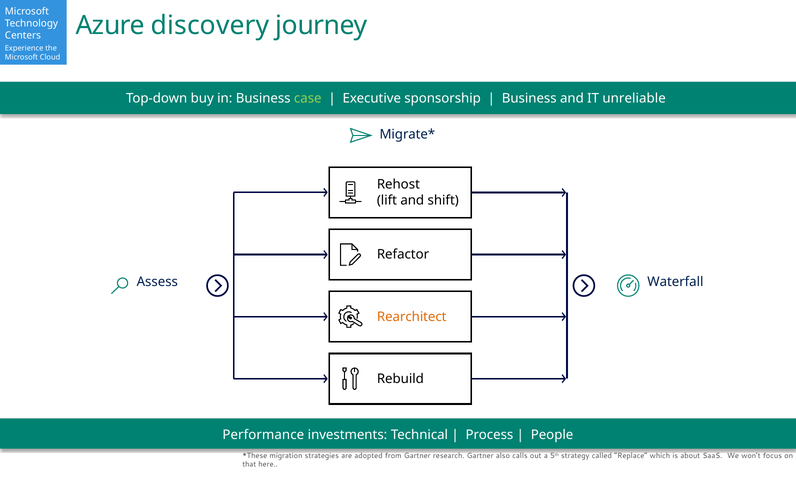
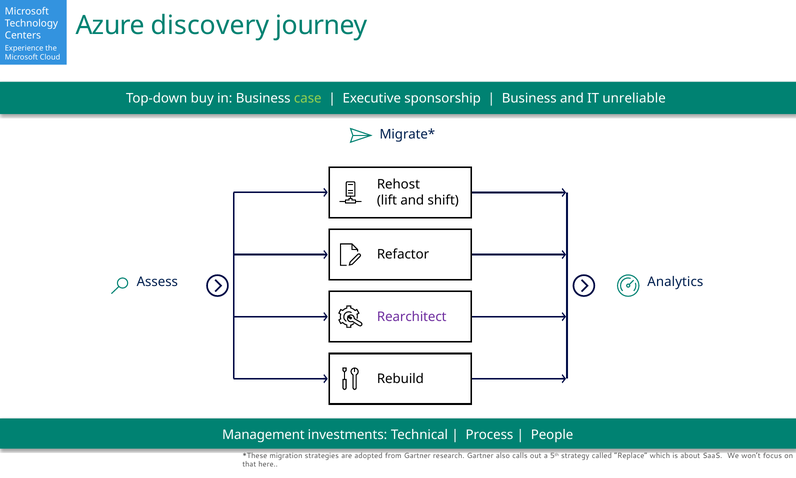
Waterfall: Waterfall -> Analytics
Rearchitect colour: orange -> purple
Performance: Performance -> Management
